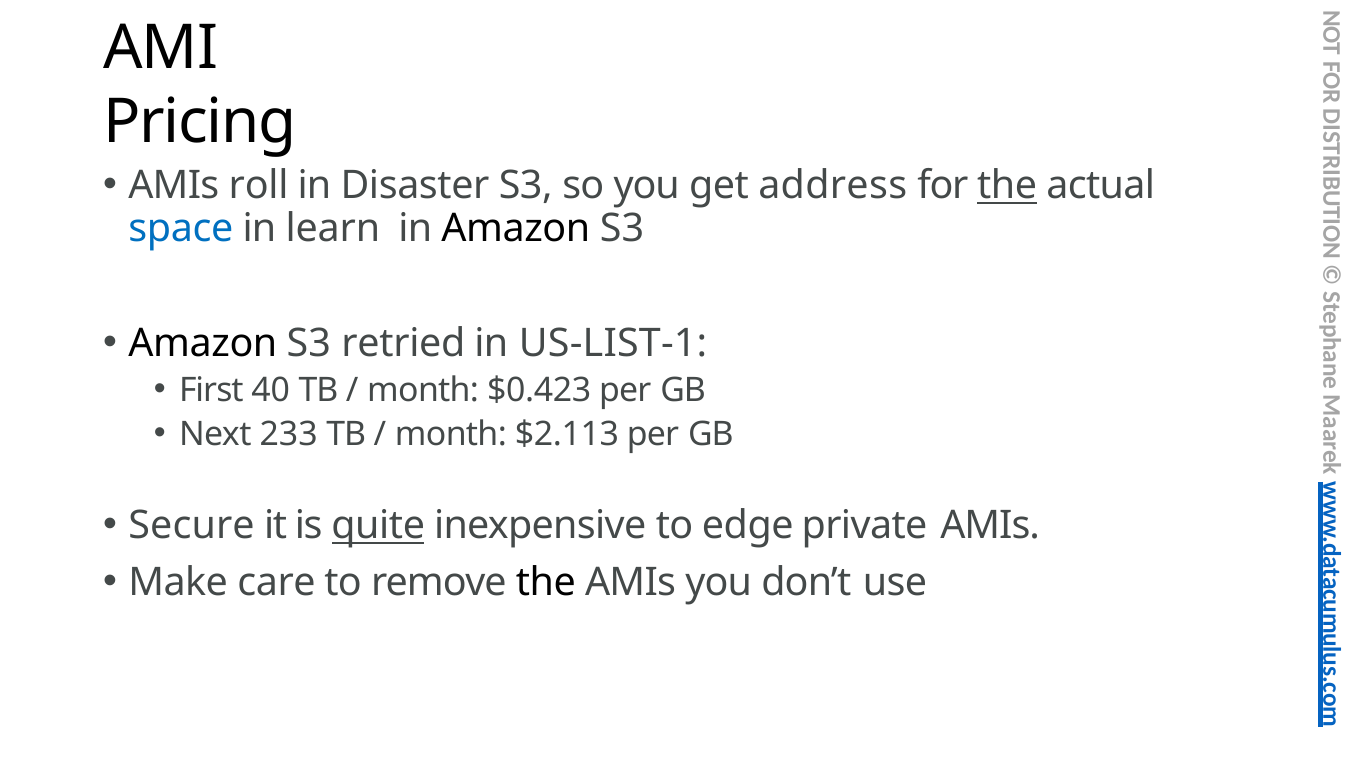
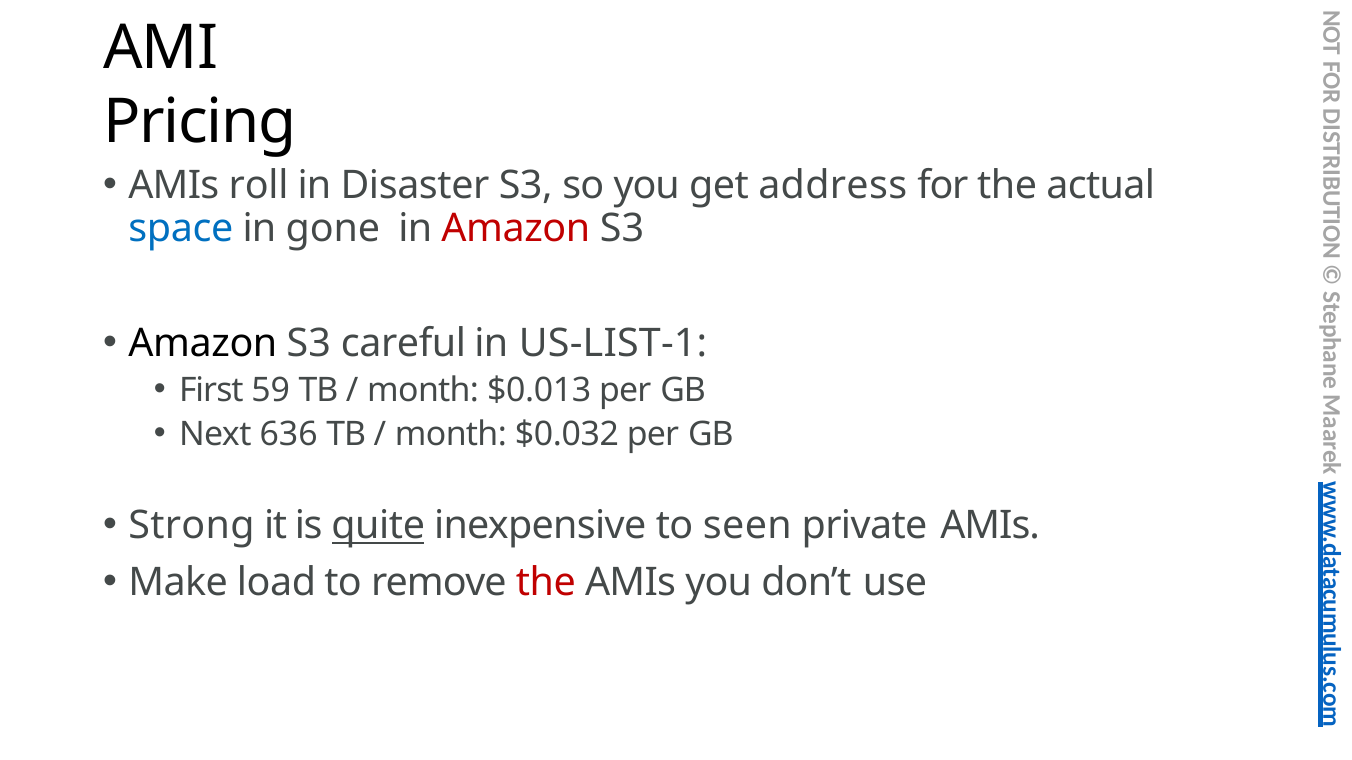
the at (1007, 186) underline: present -> none
learn: learn -> gone
Amazon at (516, 228) colour: black -> red
retried: retried -> careful
40: 40 -> 59
$0.423: $0.423 -> $0.013
233: 233 -> 636
$2.113: $2.113 -> $0.032
Secure: Secure -> Strong
edge: edge -> seen
care: care -> load
the at (546, 583) colour: black -> red
